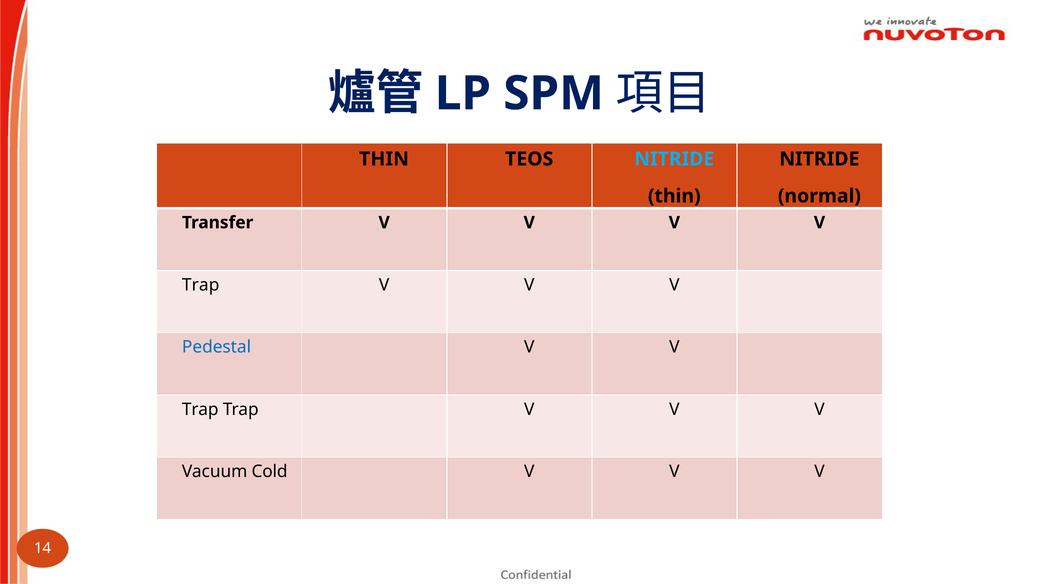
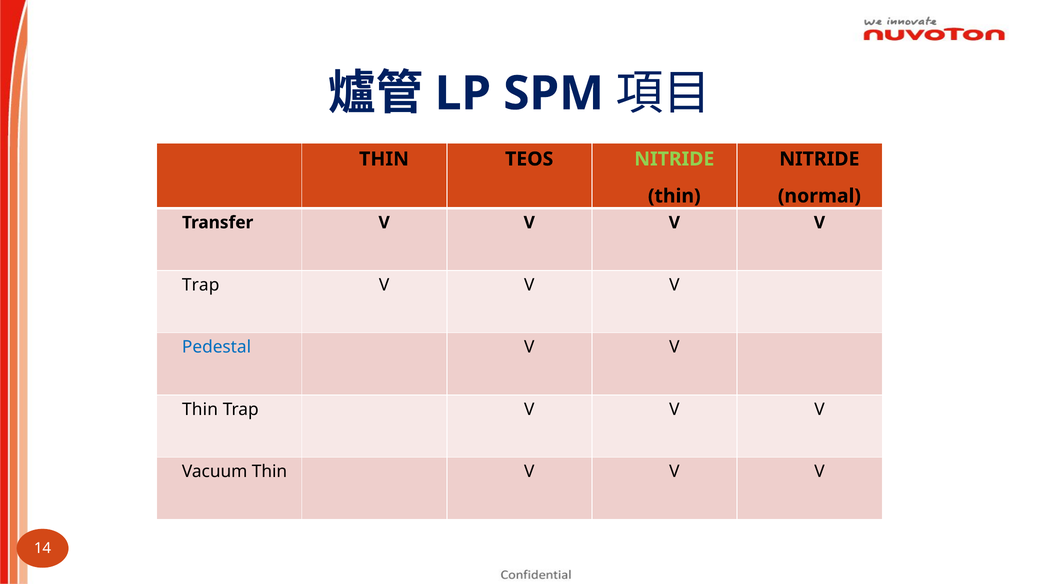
NITRIDE at (674, 159) colour: light blue -> light green
Trap at (200, 410): Trap -> Thin
Vacuum Cold: Cold -> Thin
